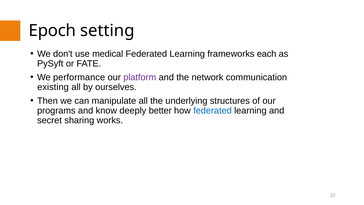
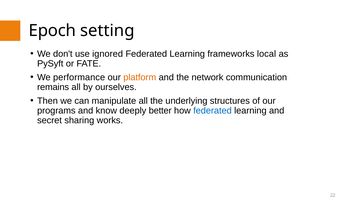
medical: medical -> ignored
each: each -> local
platform colour: purple -> orange
existing: existing -> remains
